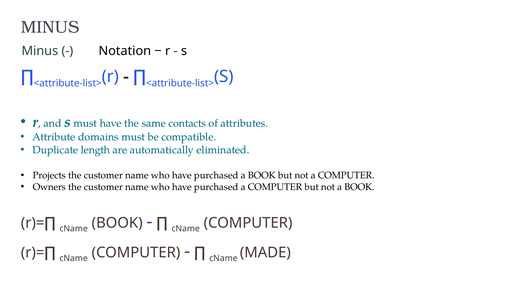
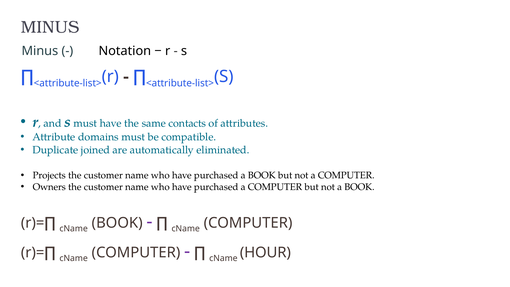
length: length -> joined
MADE: MADE -> HOUR
